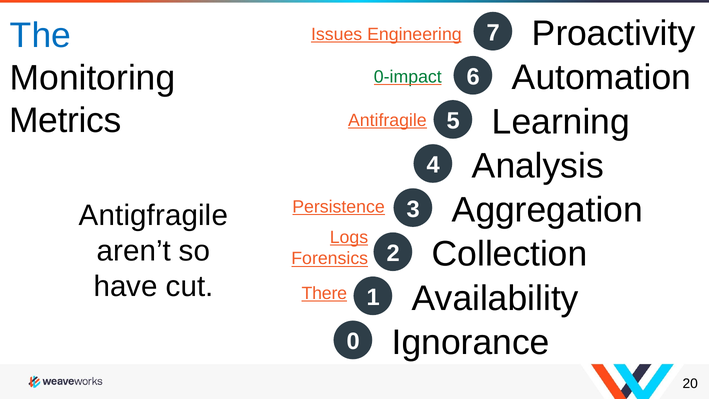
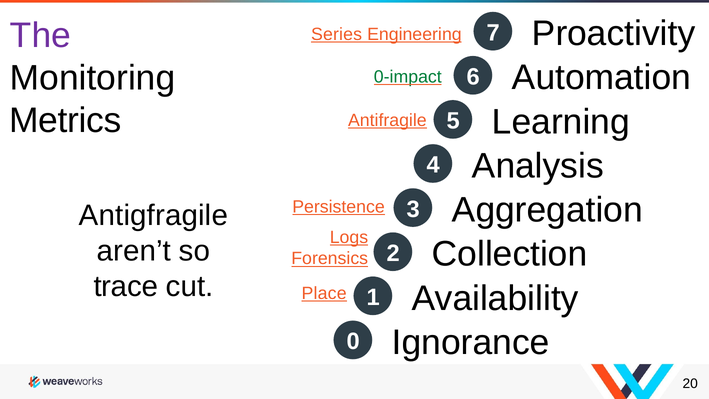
The colour: blue -> purple
Issues: Issues -> Series
have: have -> trace
There: There -> Place
